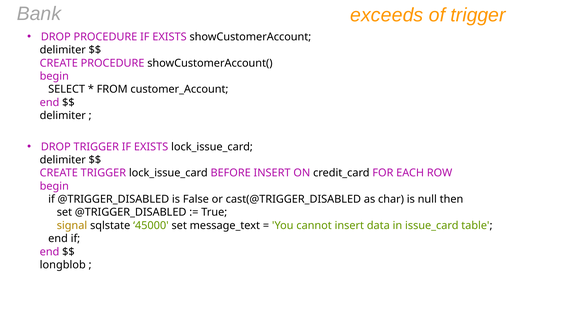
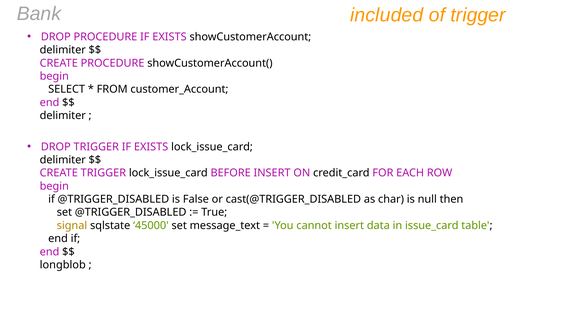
exceeds: exceeds -> included
